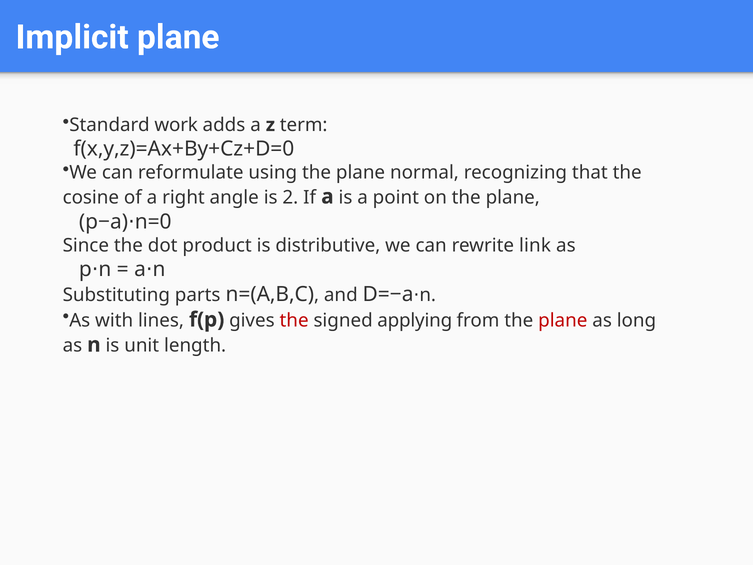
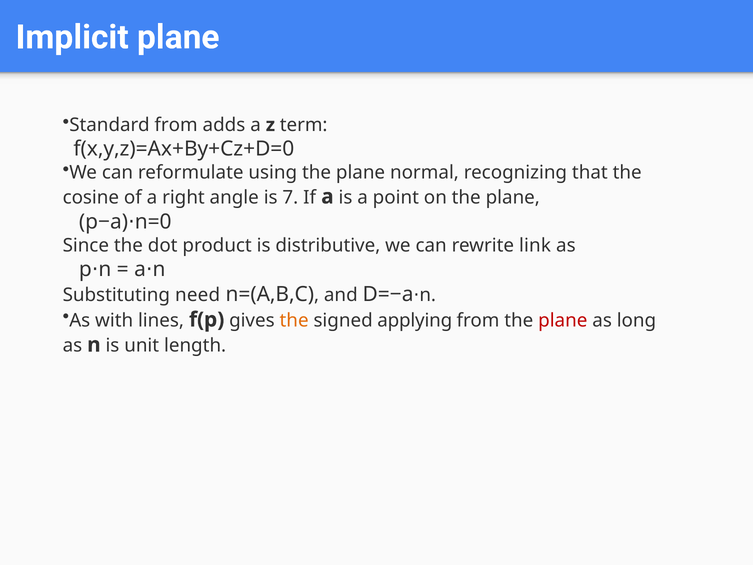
Standard work: work -> from
2: 2 -> 7
parts: parts -> need
the at (294, 320) colour: red -> orange
